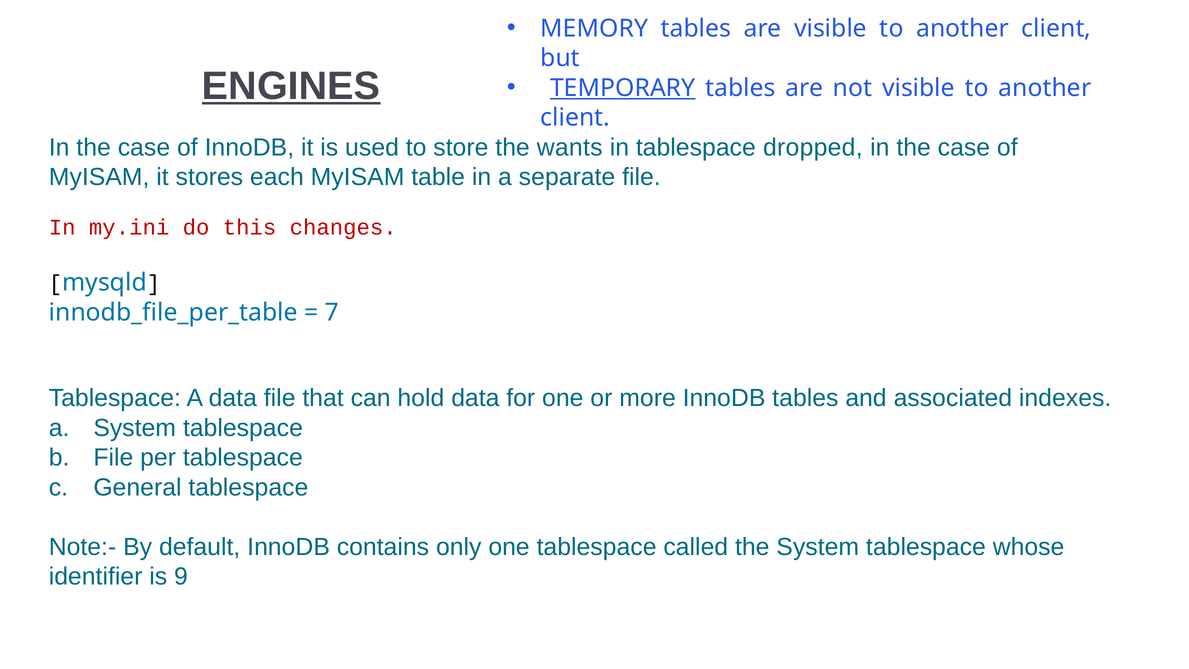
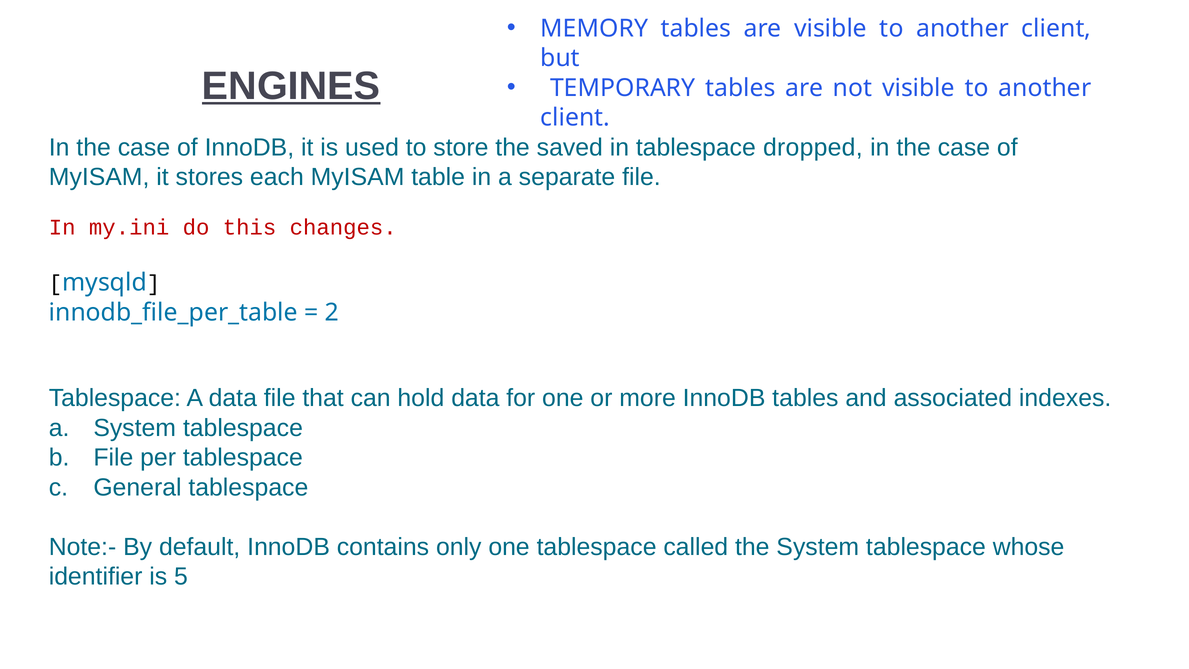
TEMPORARY underline: present -> none
wants: wants -> saved
7: 7 -> 2
9: 9 -> 5
